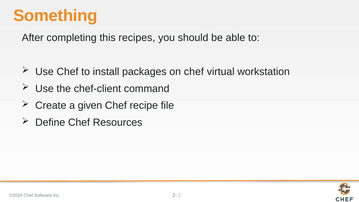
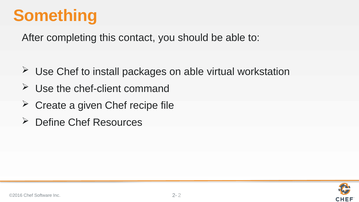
recipes: recipes -> contact
on chef: chef -> able
